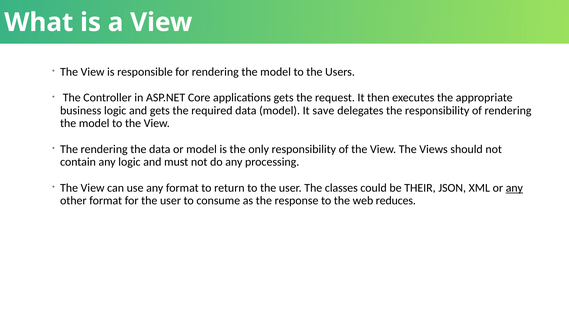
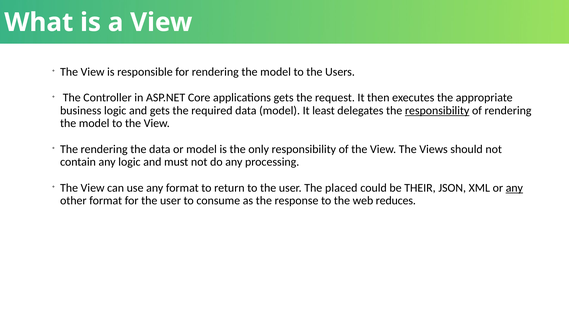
save: save -> least
responsibility at (437, 111) underline: none -> present
classes: classes -> placed
